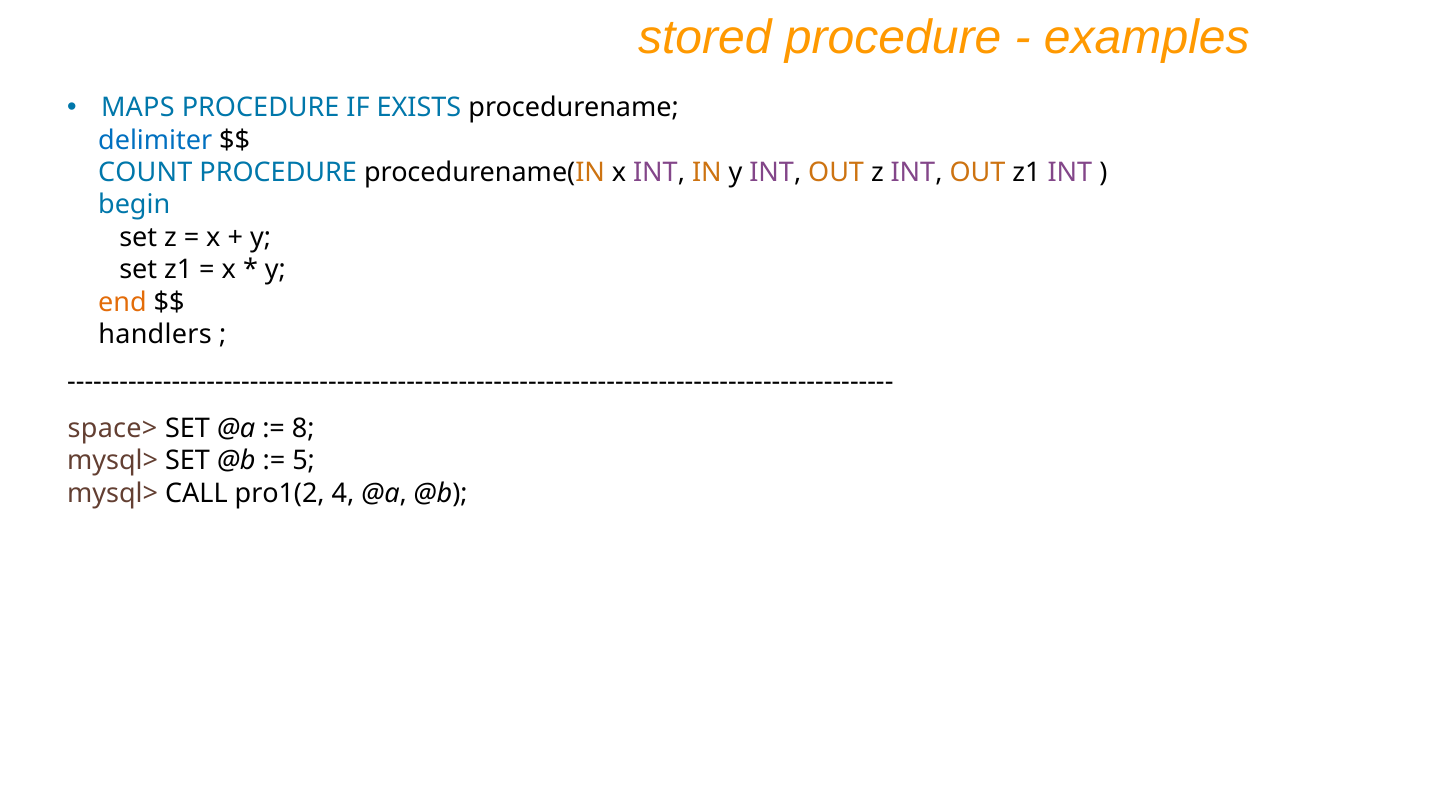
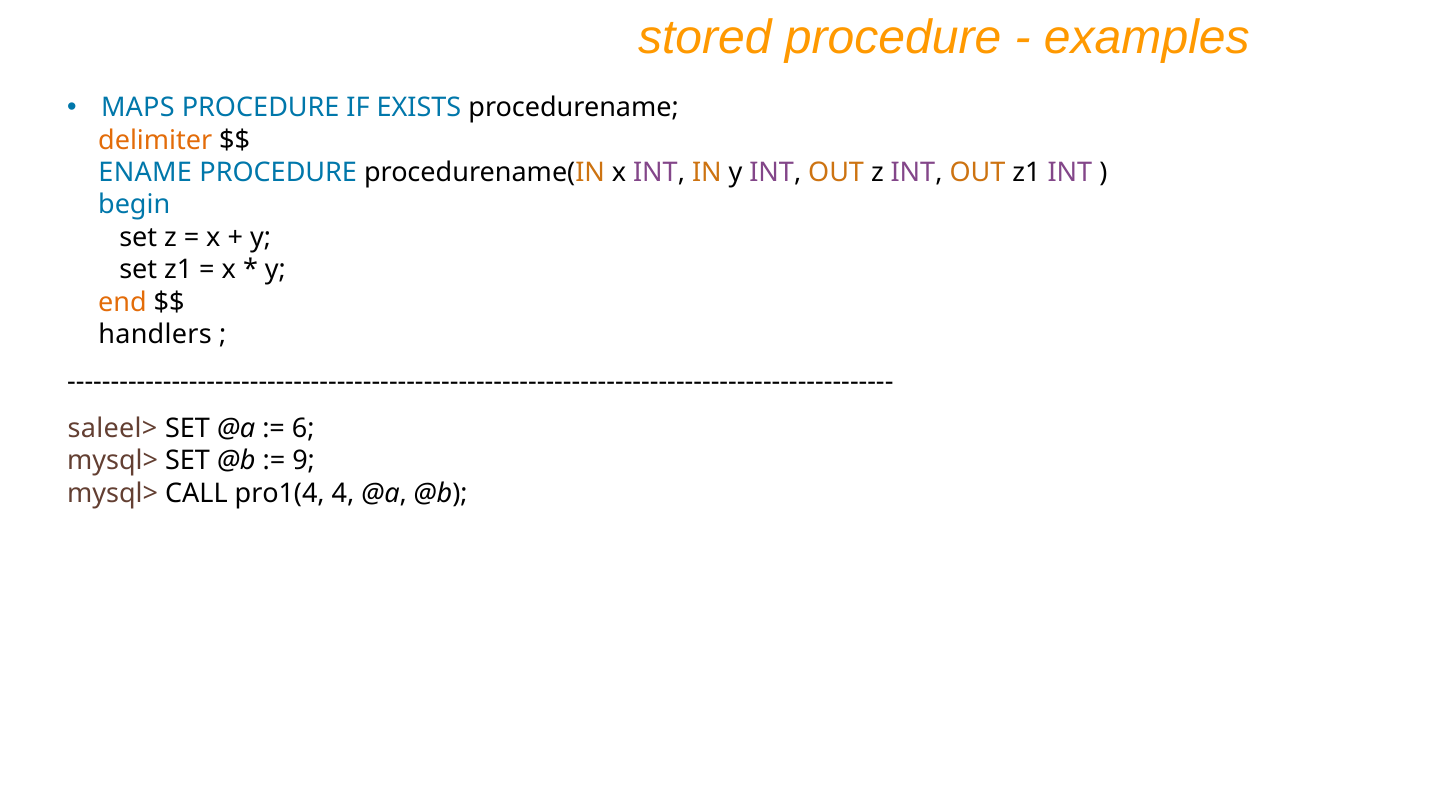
delimiter colour: blue -> orange
COUNT: COUNT -> ENAME
space>: space> -> saleel>
8: 8 -> 6
5: 5 -> 9
pro1(2: pro1(2 -> pro1(4
